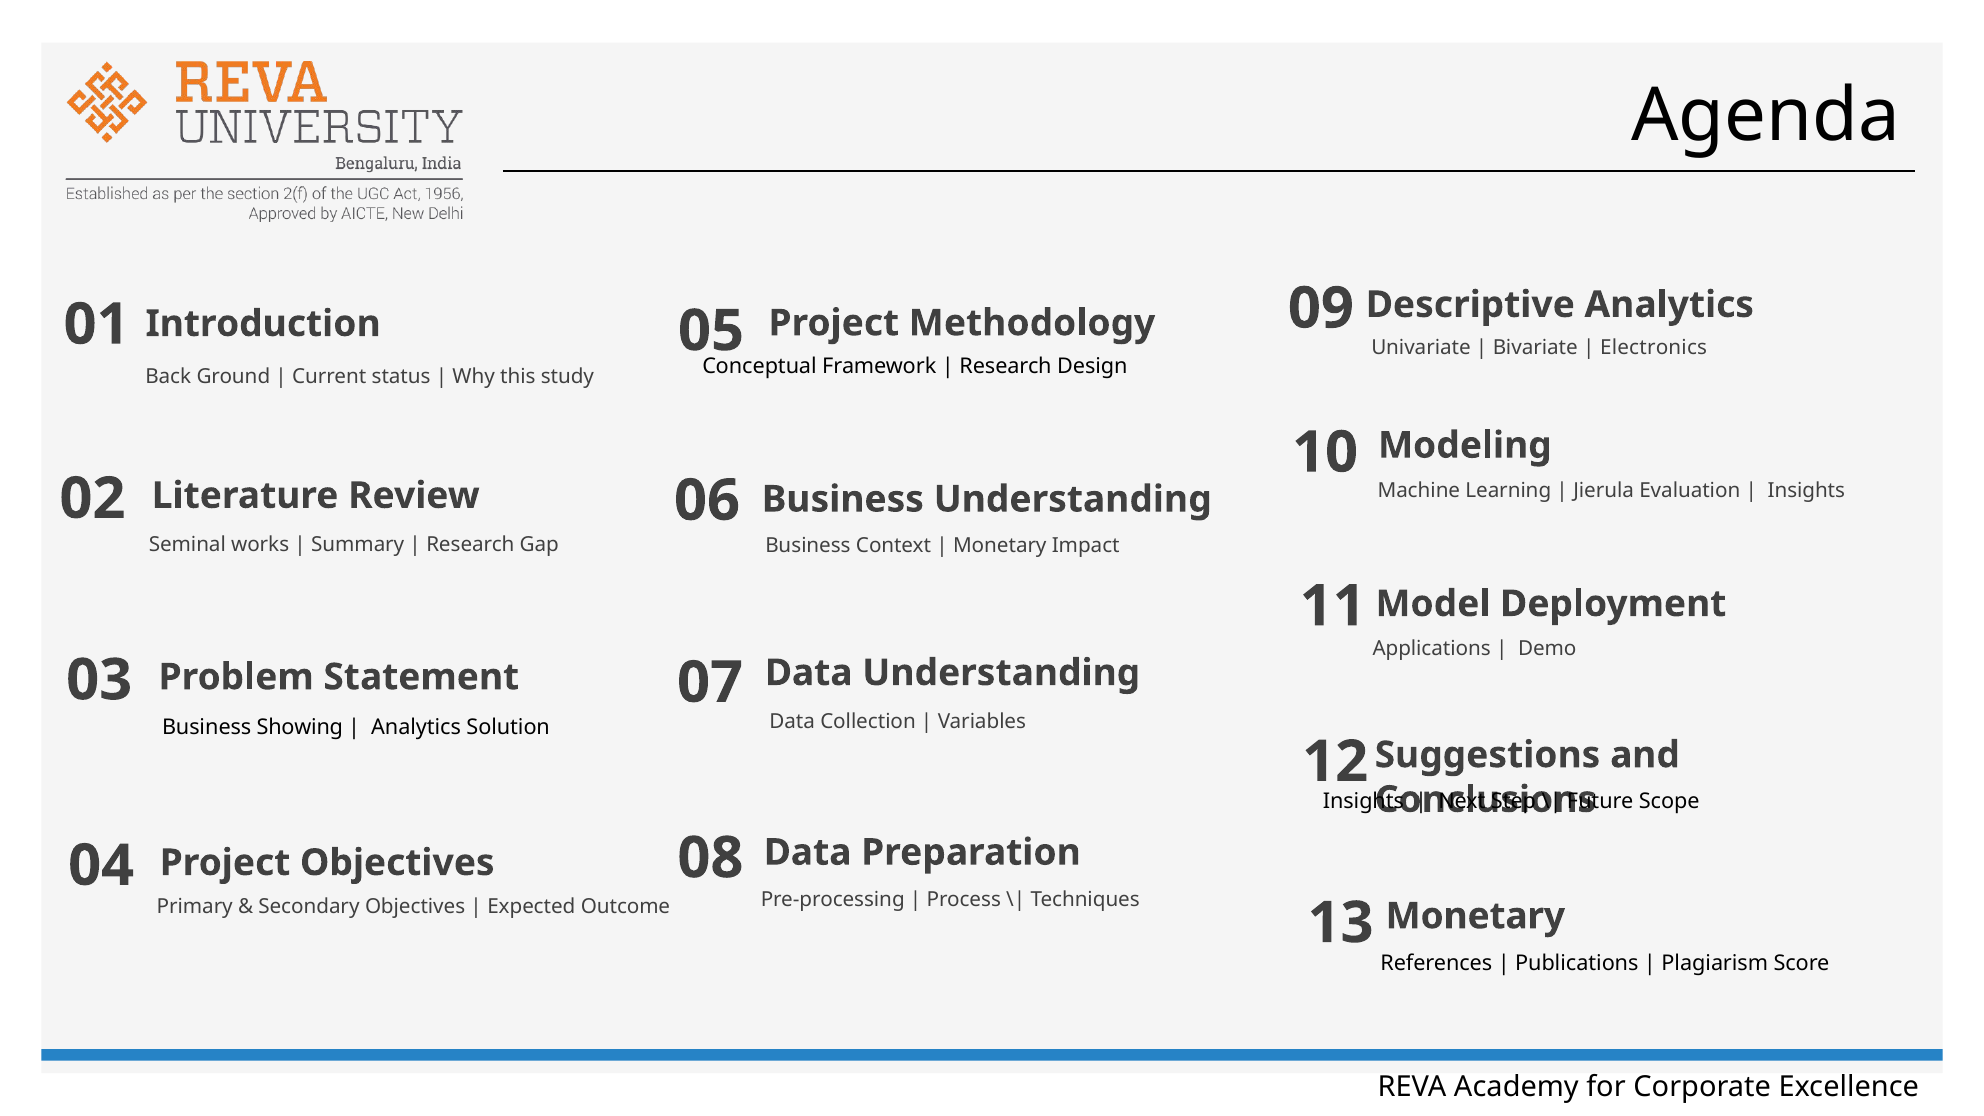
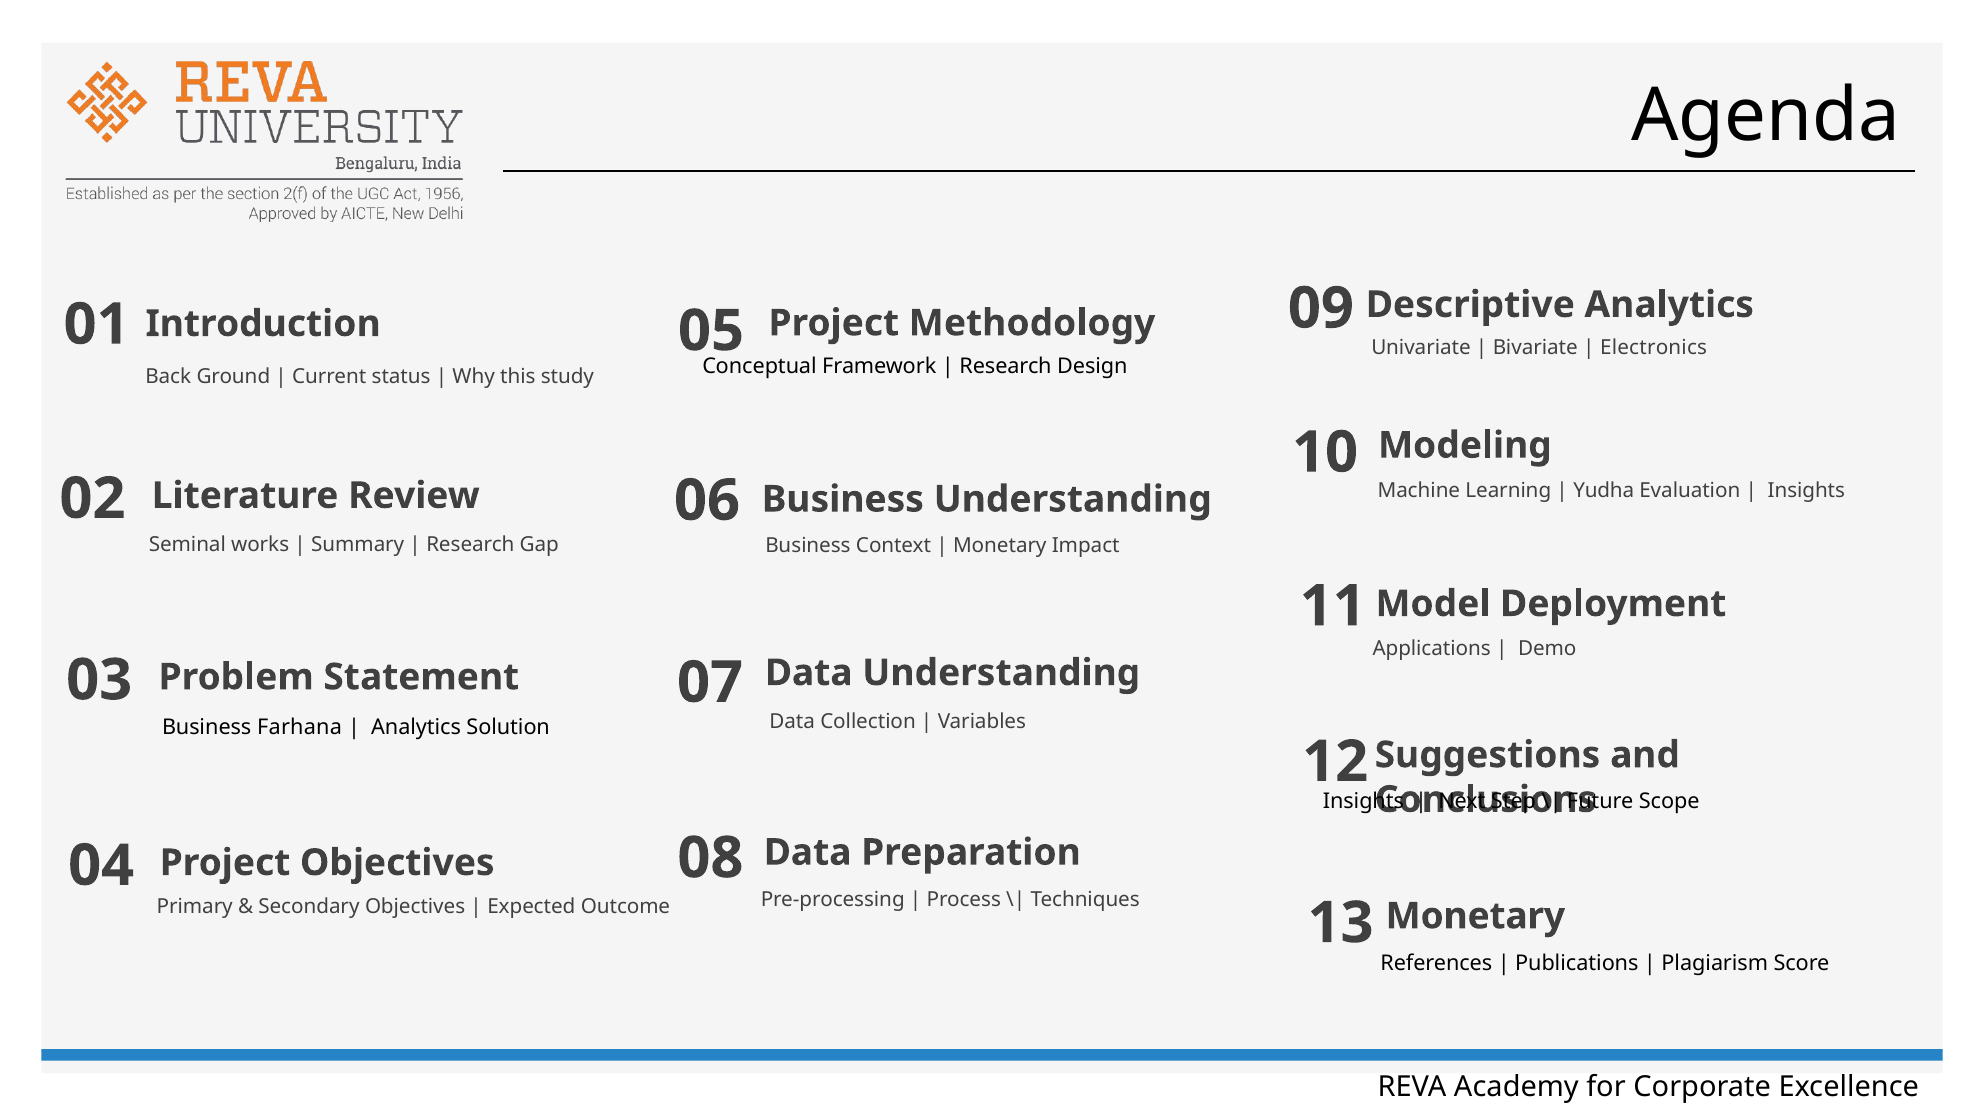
Jierula: Jierula -> Yudha
Showing: Showing -> Farhana
